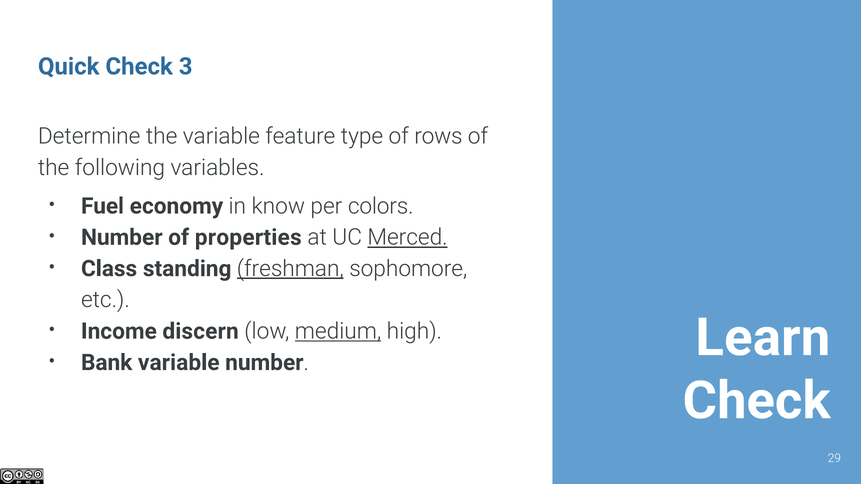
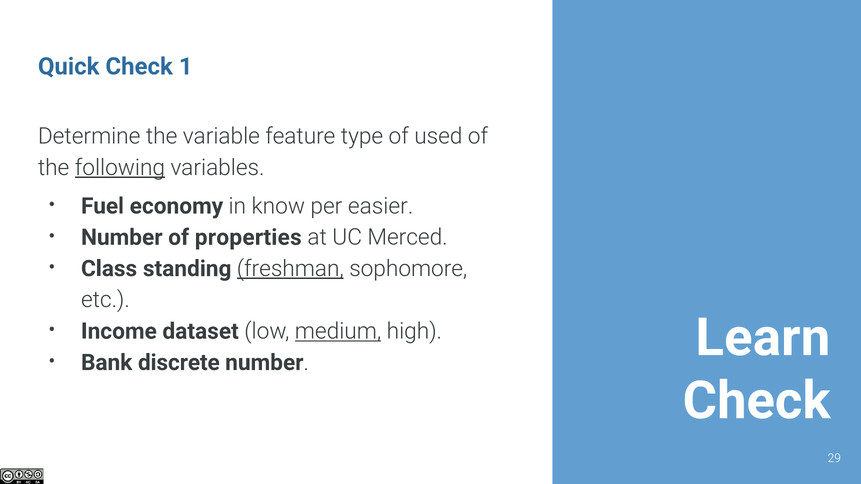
3: 3 -> 1
rows: rows -> used
following underline: none -> present
colors: colors -> easier
Merced underline: present -> none
discern: discern -> dataset
Bank variable: variable -> discrete
